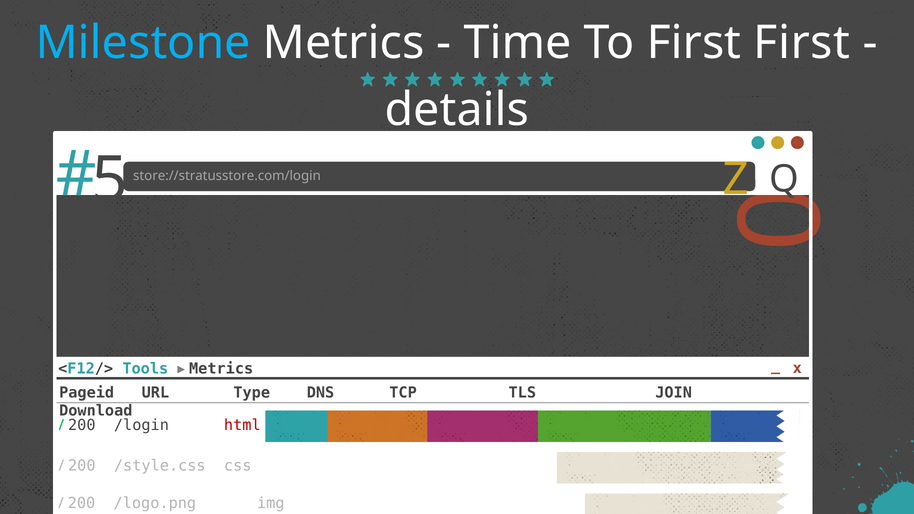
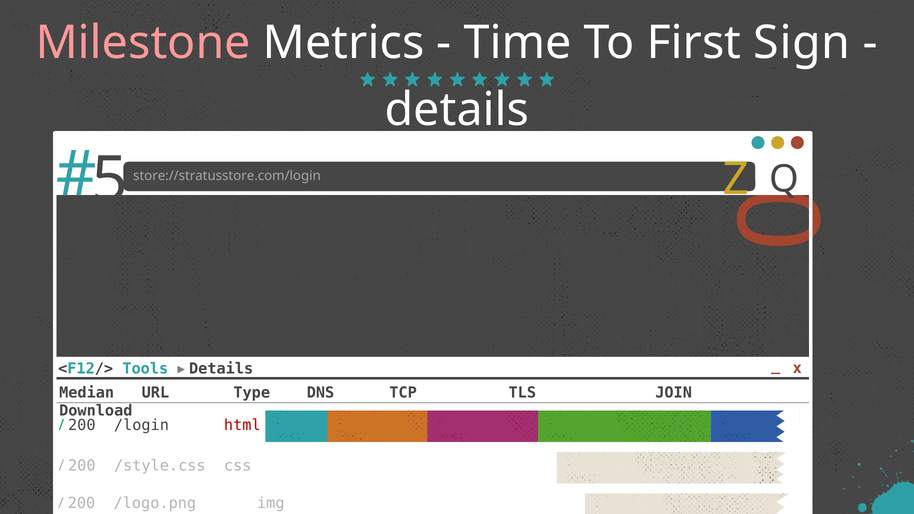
Milestone colour: light blue -> pink
First First: First -> Sign
Metrics at (221, 369): Metrics -> Details
Pageid: Pageid -> Median
